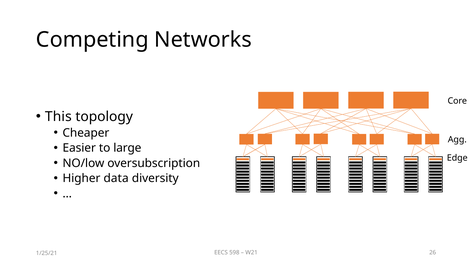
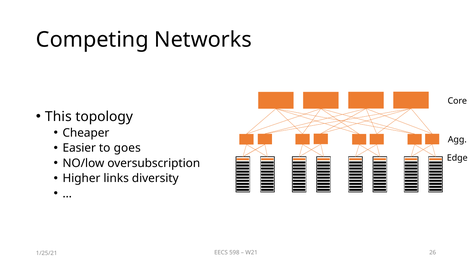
large: large -> goes
data: data -> links
